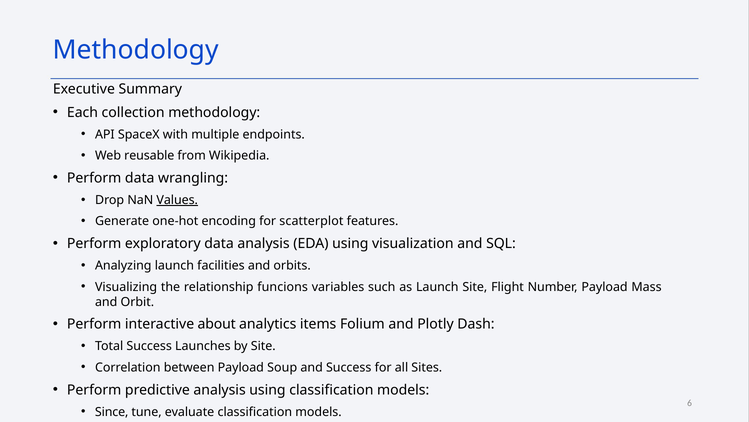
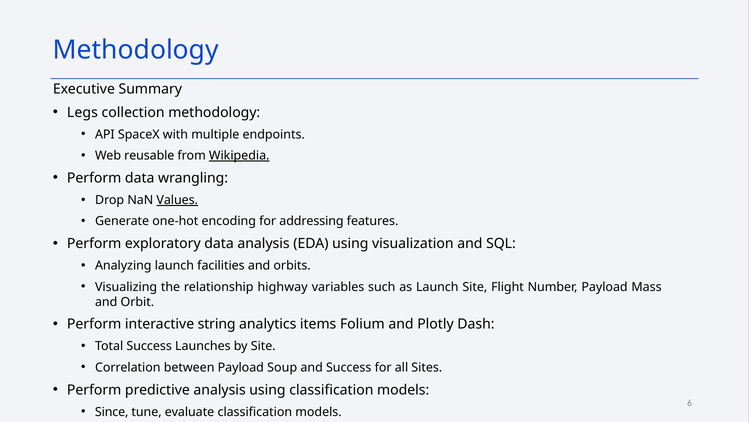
Each: Each -> Legs
Wikipedia underline: none -> present
scatterplot: scatterplot -> addressing
funcions: funcions -> highway
about: about -> string
